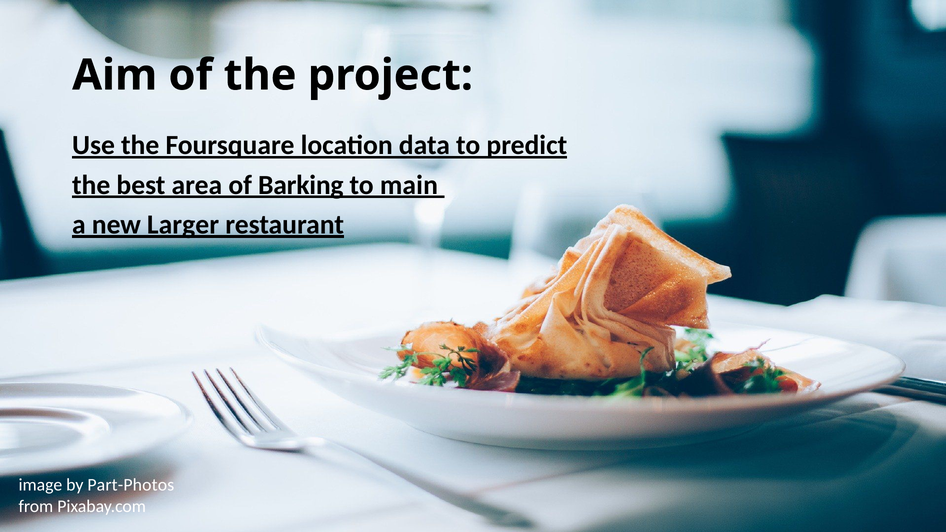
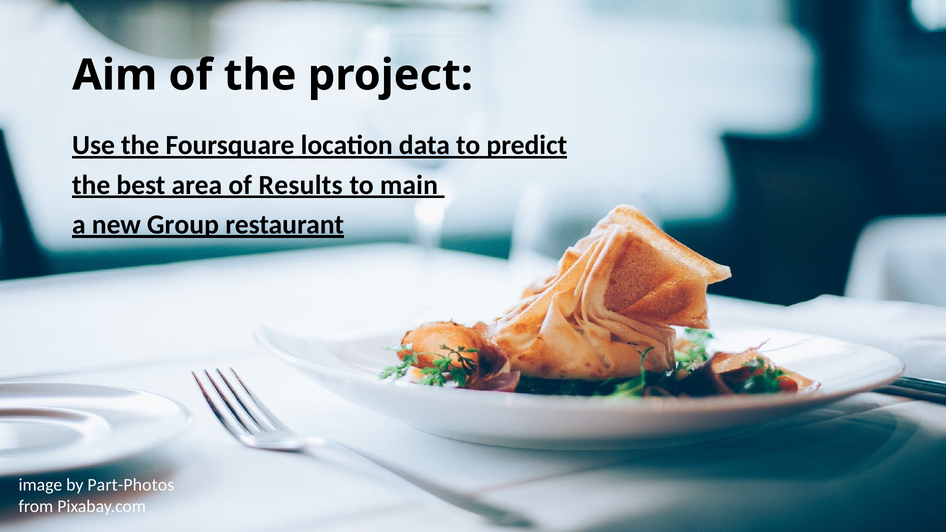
Barking: Barking -> Results
Larger: Larger -> Group
